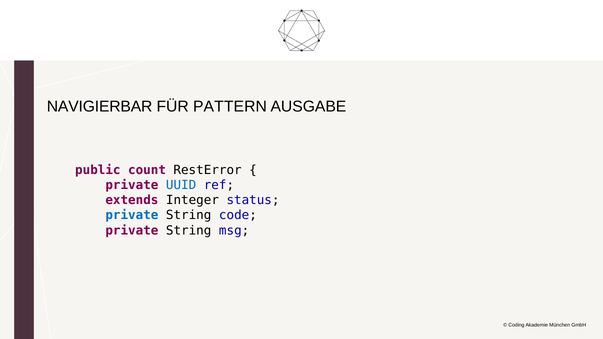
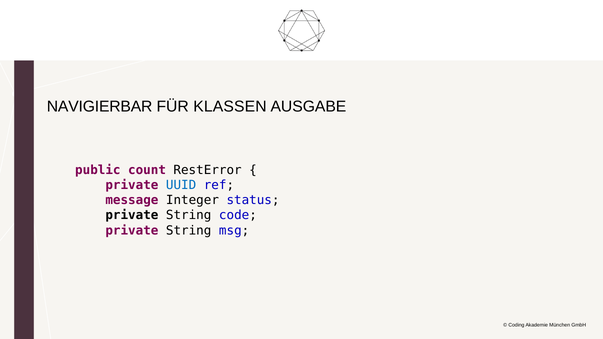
PATTERN: PATTERN -> KLASSEN
extends: extends -> message
private at (132, 215) colour: blue -> black
